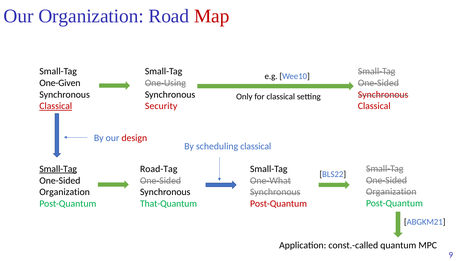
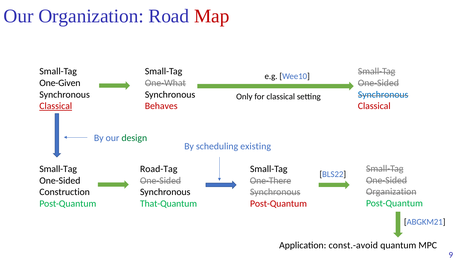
One-Using: One-Using -> One-What
Synchronous at (383, 95) colour: red -> blue
Security: Security -> Behaves
design colour: red -> green
scheduling classical: classical -> existing
Small-Tag at (58, 169) underline: present -> none
One-What: One-What -> One-There
Organization at (65, 193): Organization -> Construction
const.-called: const.-called -> const.-avoid
